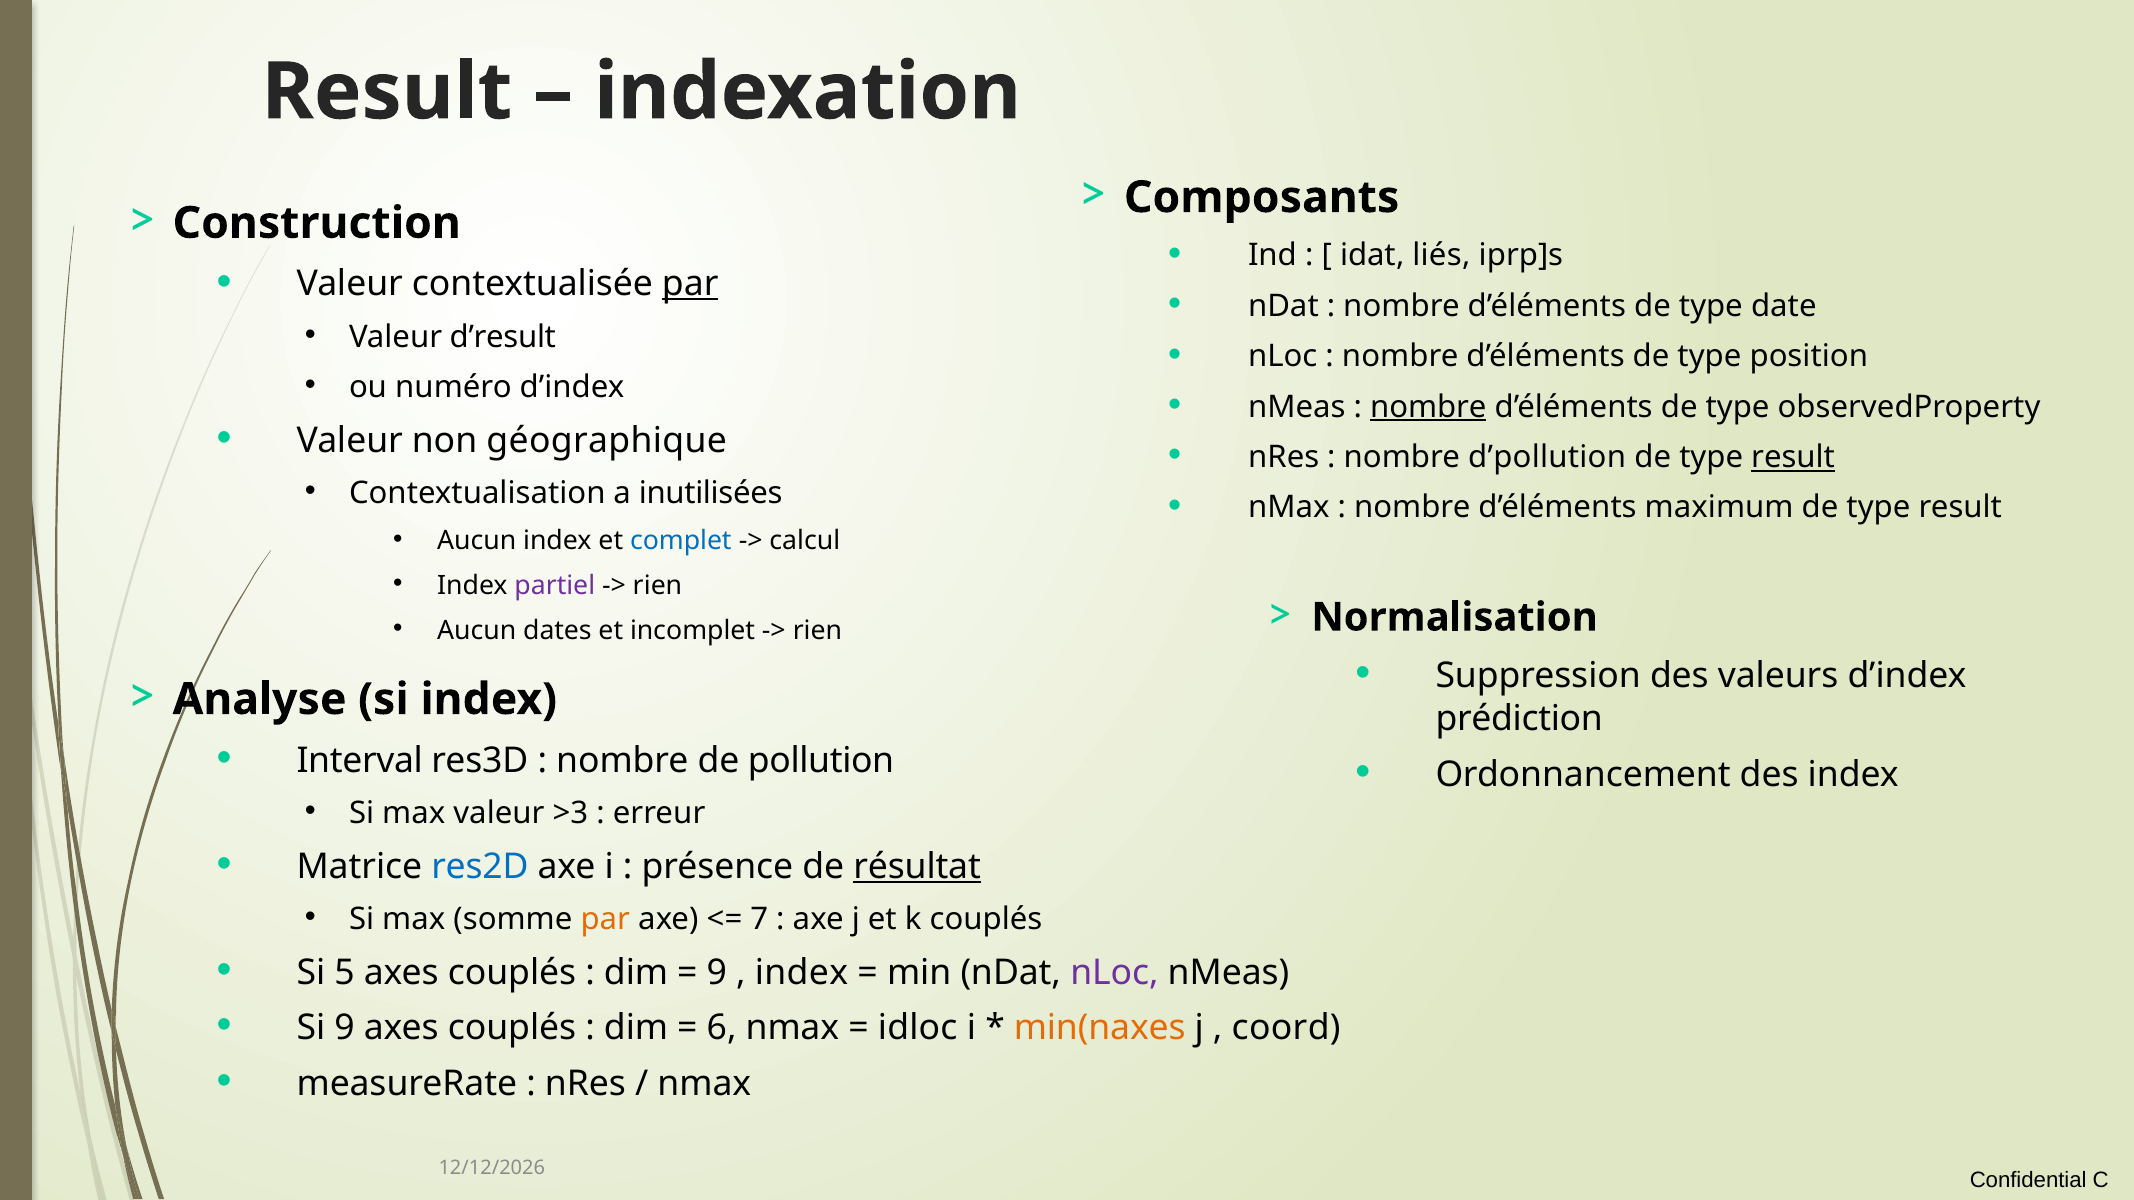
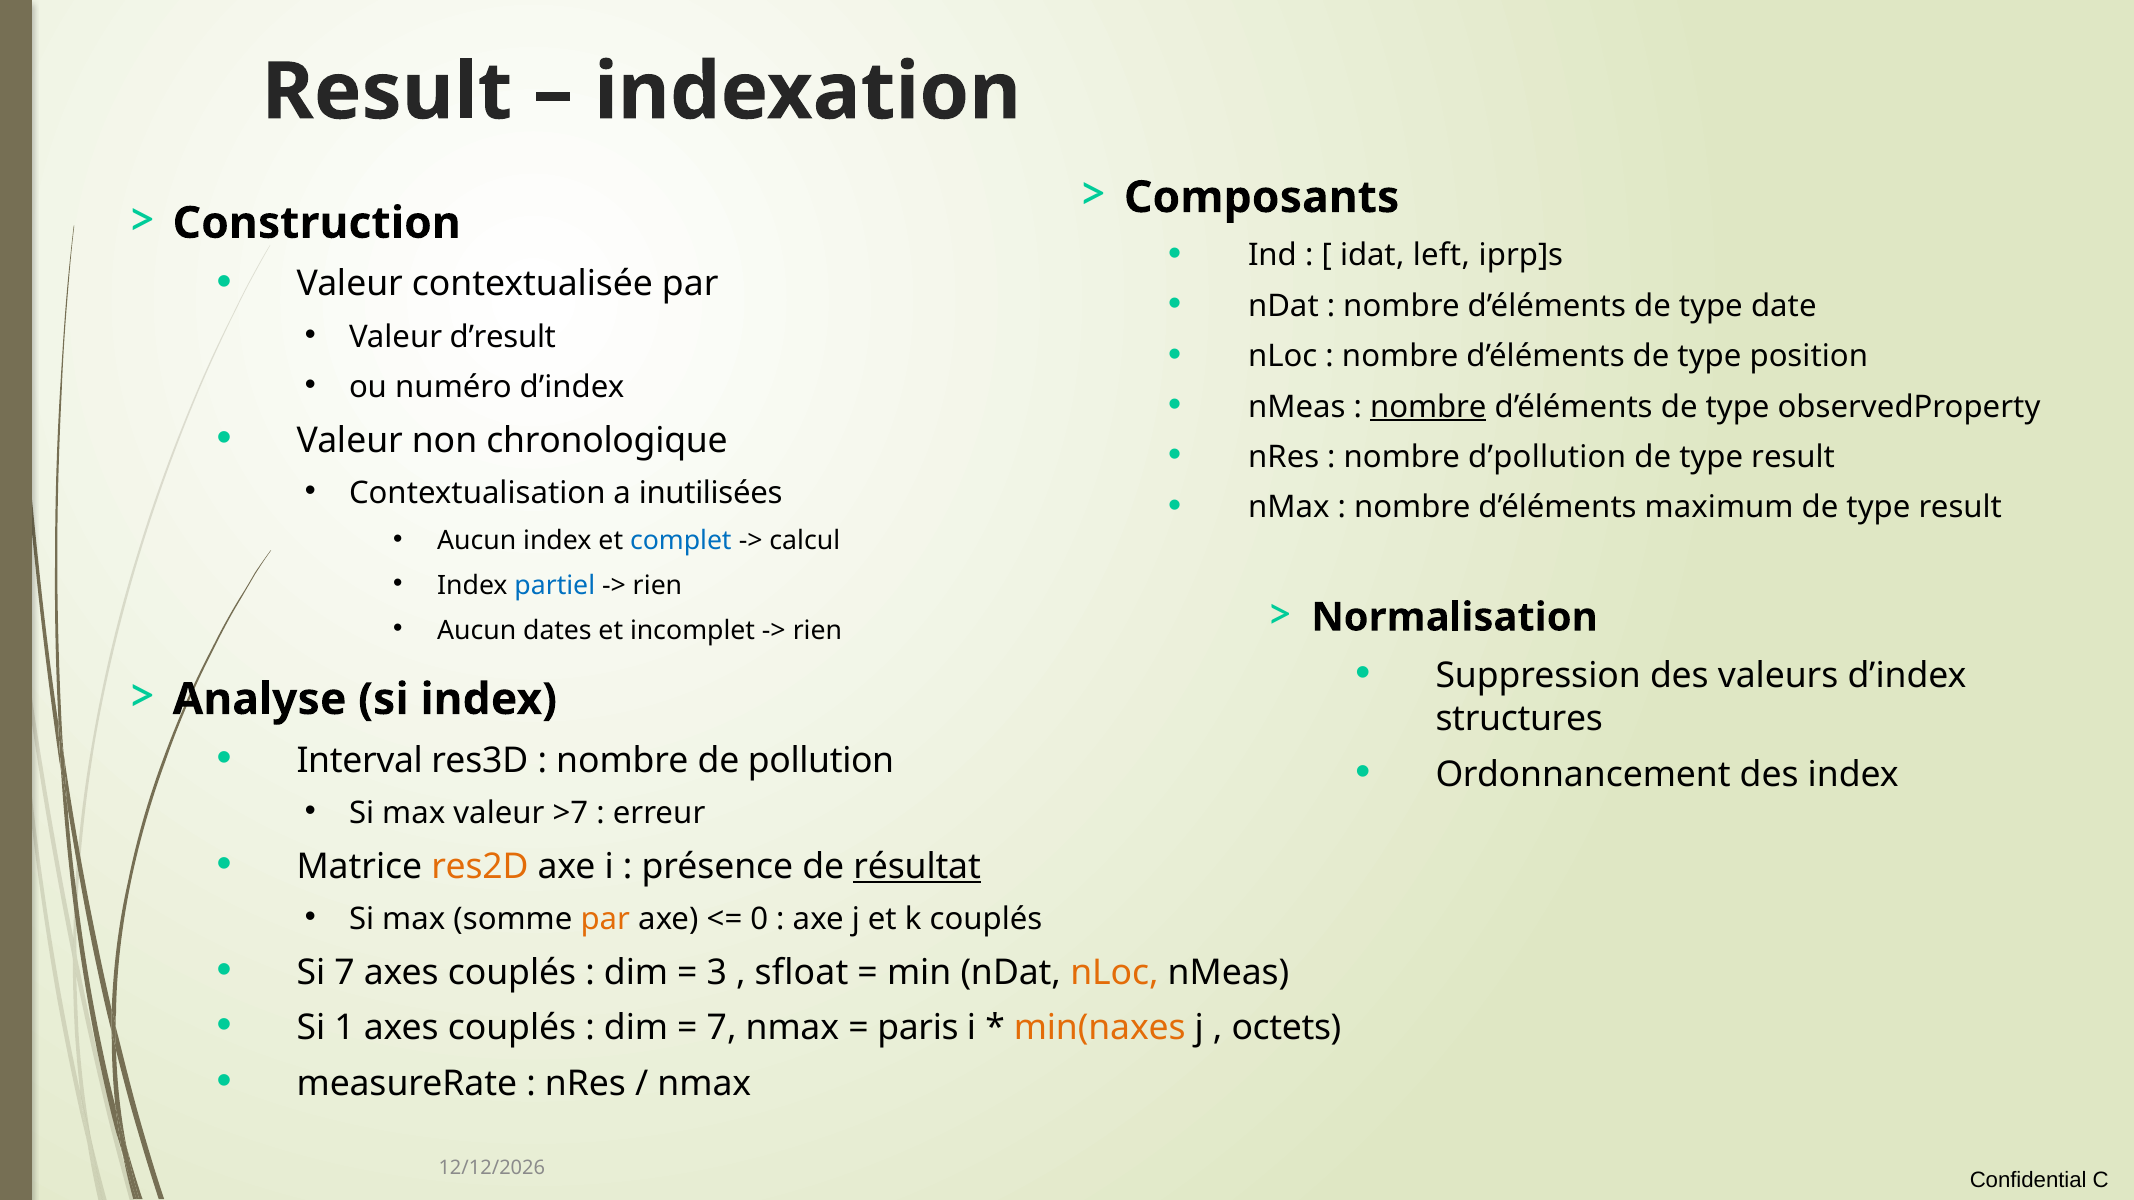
liés: liés -> left
par at (690, 284) underline: present -> none
géographique: géographique -> chronologique
result at (1793, 457) underline: present -> none
partiel colour: purple -> blue
prédiction: prédiction -> structures
>3: >3 -> >7
res2D colour: blue -> orange
7: 7 -> 0
Si 5: 5 -> 7
9 at (717, 973): 9 -> 3
index at (801, 973): index -> sfloat
nLoc at (1114, 973) colour: purple -> orange
Si 9: 9 -> 1
6 at (722, 1028): 6 -> 7
idloc: idloc -> paris
coord: coord -> octets
